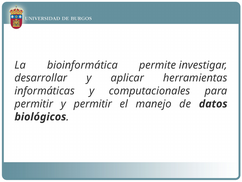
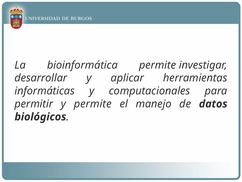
y permitir: permitir -> permite
